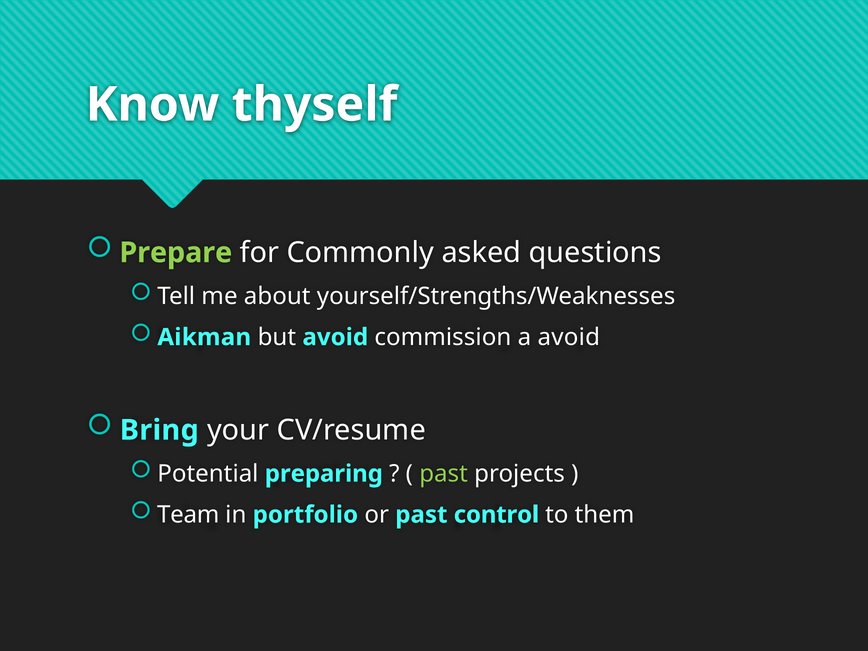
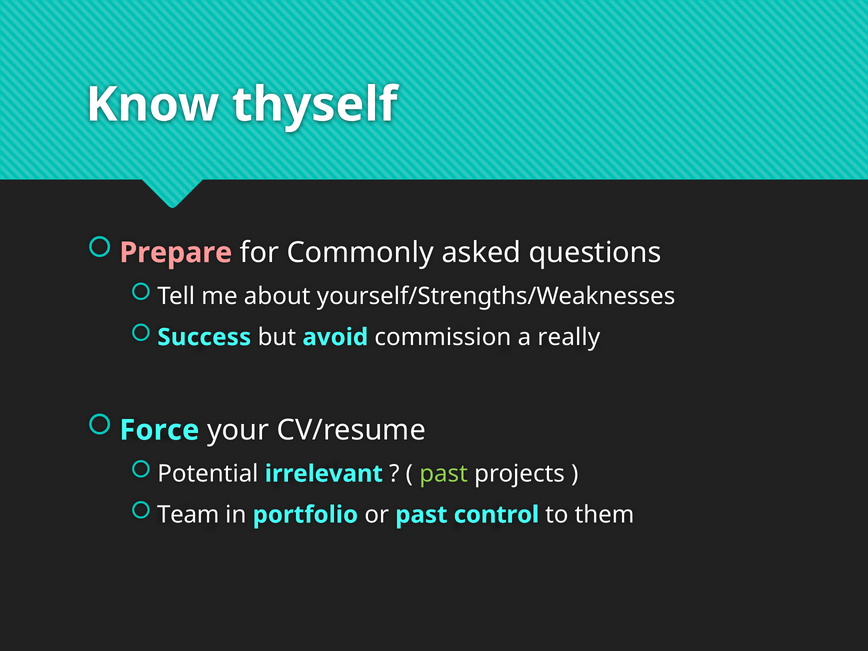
Prepare colour: light green -> pink
Aikman: Aikman -> Success
a avoid: avoid -> really
Bring: Bring -> Force
preparing: preparing -> irrelevant
